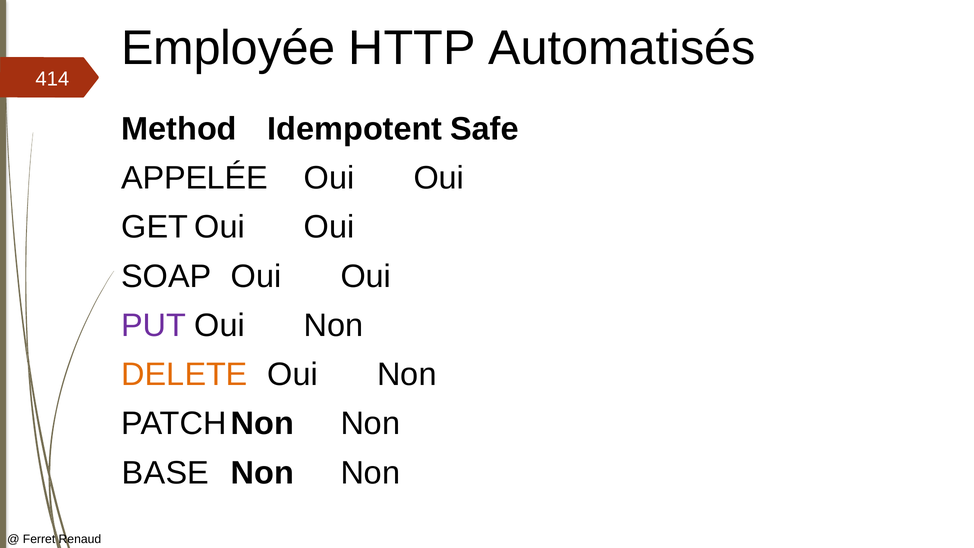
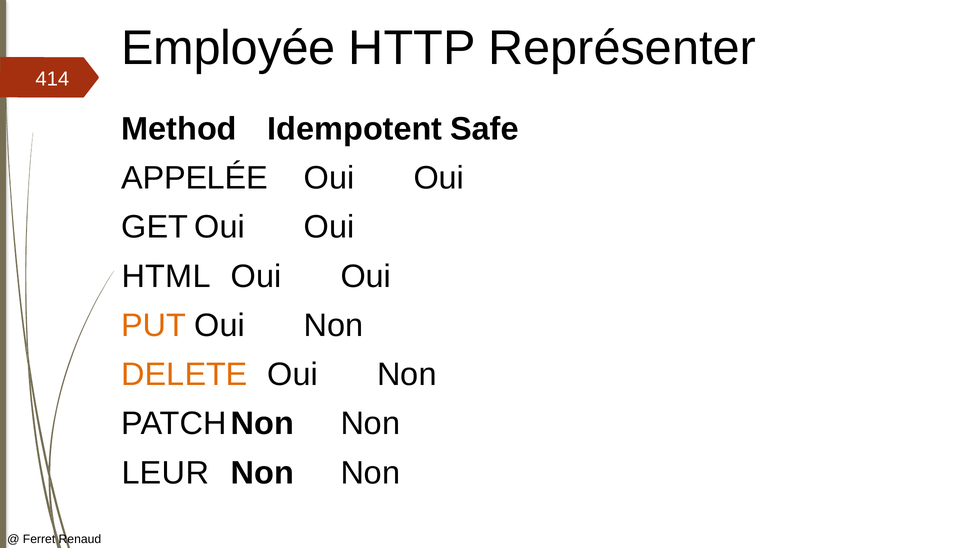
Automatisés: Automatisés -> Représenter
SOAP: SOAP -> HTML
PUT colour: purple -> orange
BASE: BASE -> LEUR
